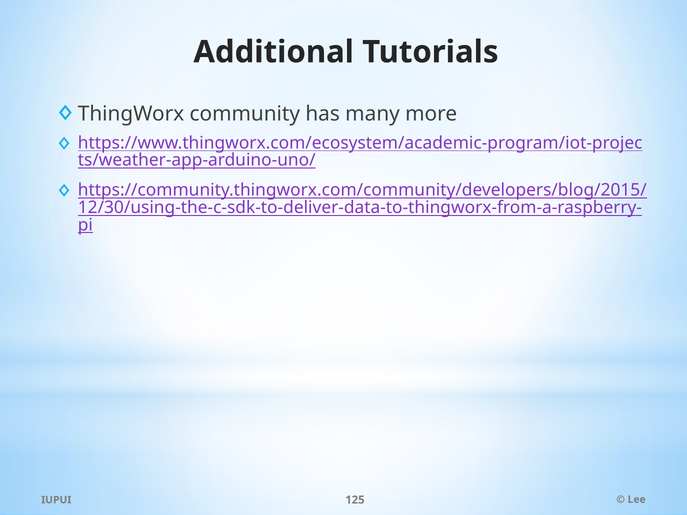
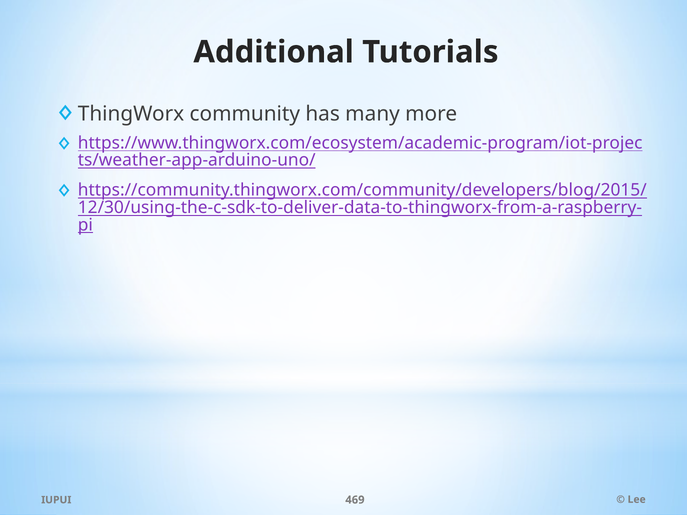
125: 125 -> 469
